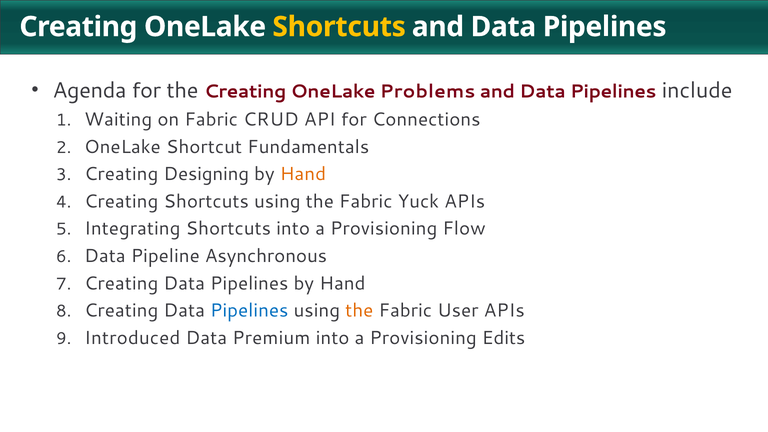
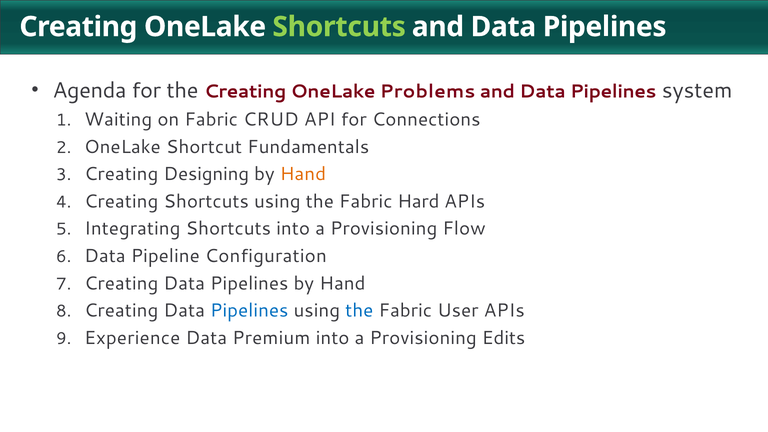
Shortcuts at (339, 27) colour: yellow -> light green
include: include -> system
Yuck: Yuck -> Hard
Asynchronous: Asynchronous -> Configuration
the at (359, 311) colour: orange -> blue
Introduced: Introduced -> Experience
